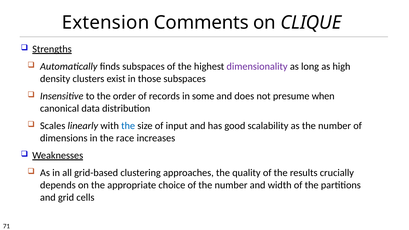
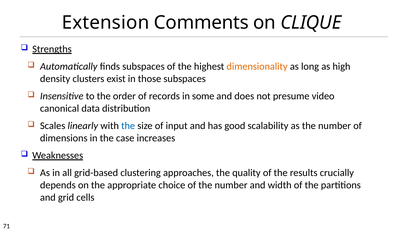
dimensionality colour: purple -> orange
when: when -> video
race: race -> case
